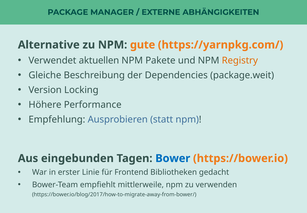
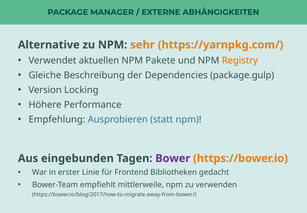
gute: gute -> sehr
package.weit: package.weit -> package.gulp
Bower colour: blue -> purple
